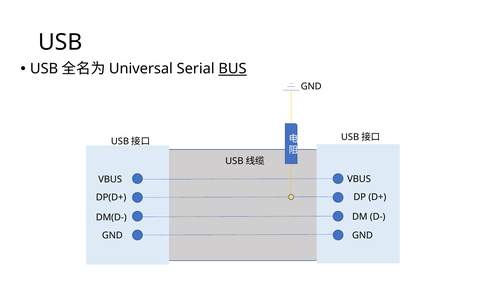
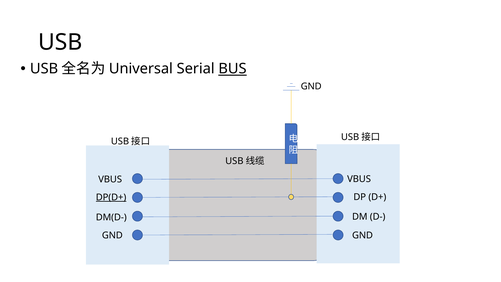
DP(D+ underline: none -> present
